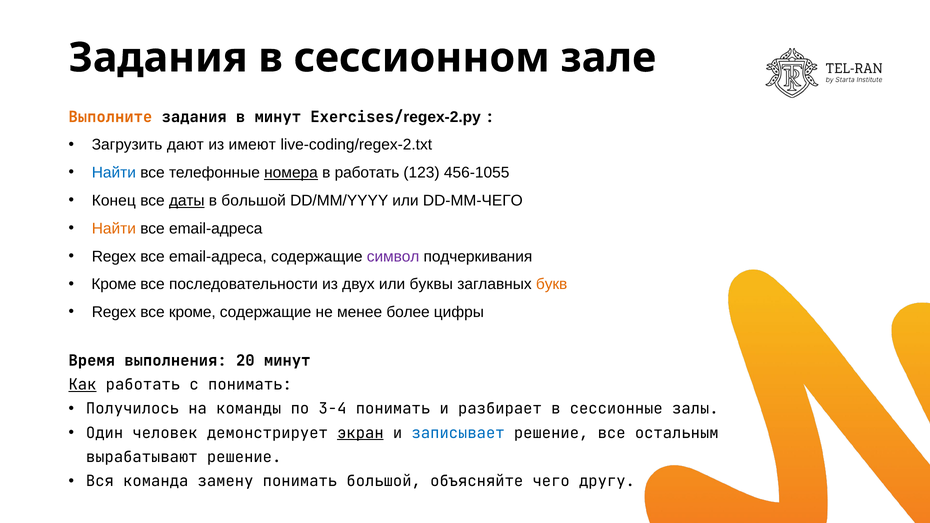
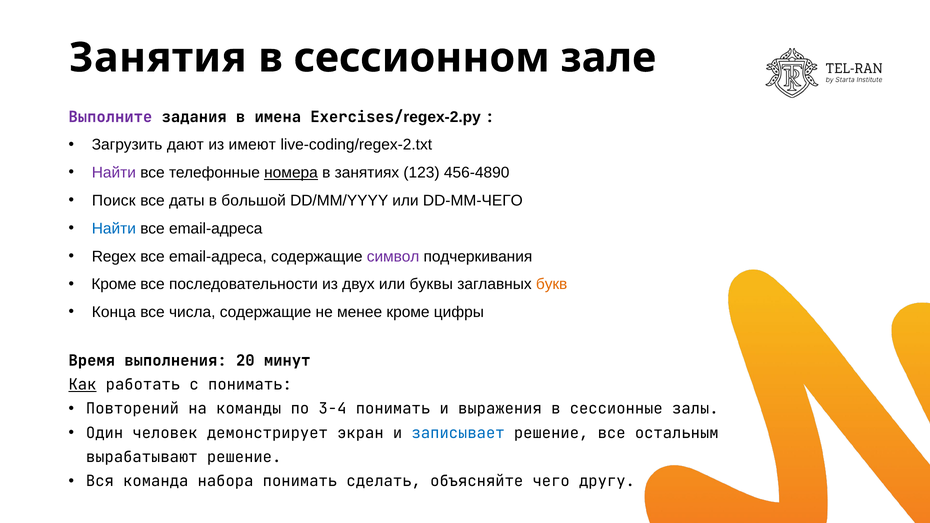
Задания at (158, 58): Задания -> Занятия
Выполните colour: orange -> purple
в минут: минут -> имена
Найти at (114, 173) colour: blue -> purple
в работать: работать -> занятиях
456-1055: 456-1055 -> 456-4890
Конец: Конец -> Поиск
даты underline: present -> none
Найти at (114, 229) colour: orange -> blue
Regex at (114, 312): Regex -> Конца
все кроме: кроме -> числа
менее более: более -> кроме
Получилось: Получилось -> Повторений
разбирает: разбирает -> выражения
экран underline: present -> none
замену: замену -> набора
понимать большой: большой -> сделать
